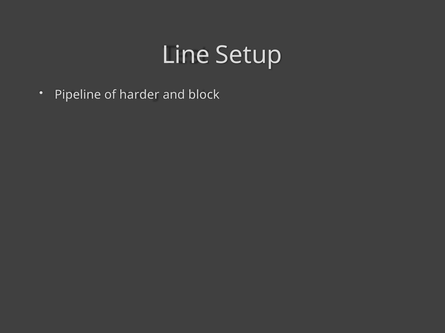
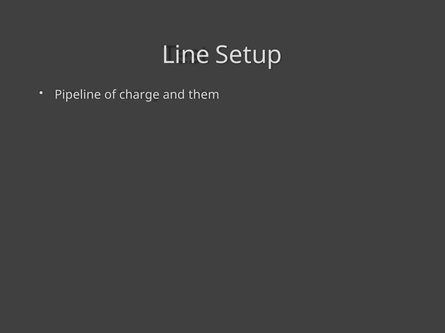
harder: harder -> charge
block: block -> them
